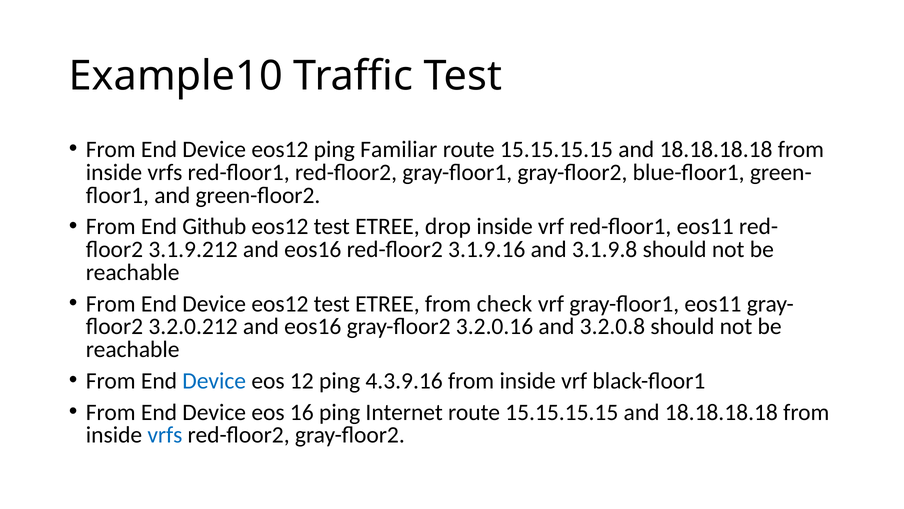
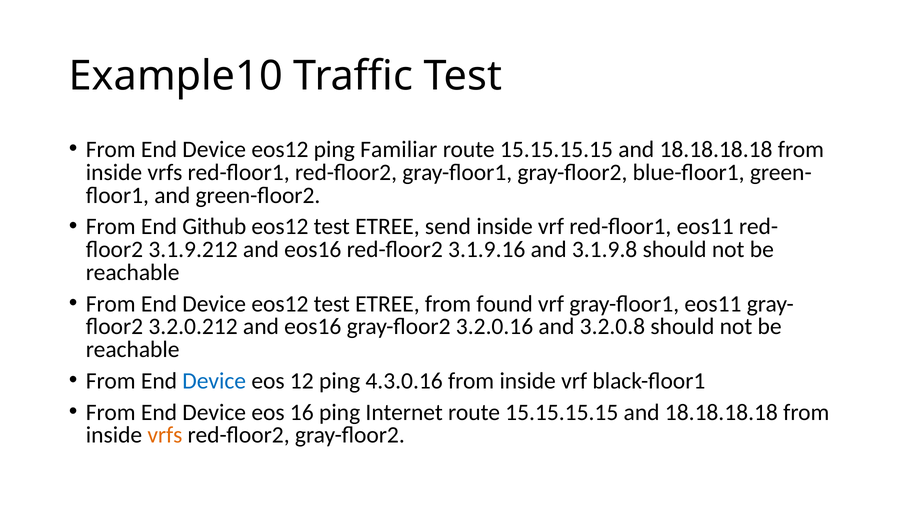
drop: drop -> send
check: check -> found
4.3.9.16: 4.3.9.16 -> 4.3.0.16
vrfs at (165, 435) colour: blue -> orange
